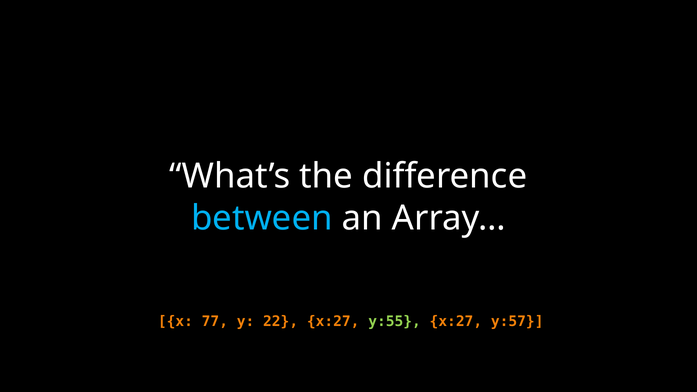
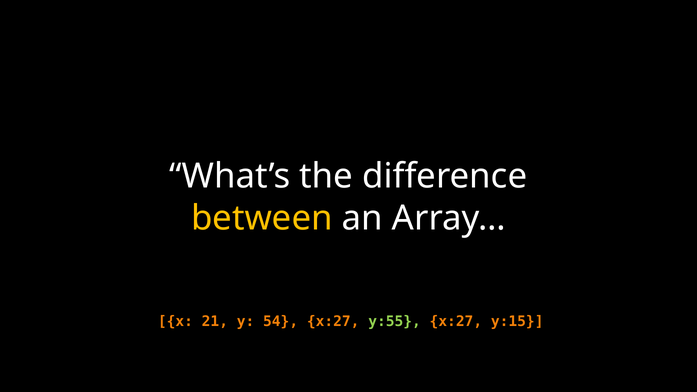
between colour: light blue -> yellow
77: 77 -> 21
22: 22 -> 54
y:57: y:57 -> y:15
